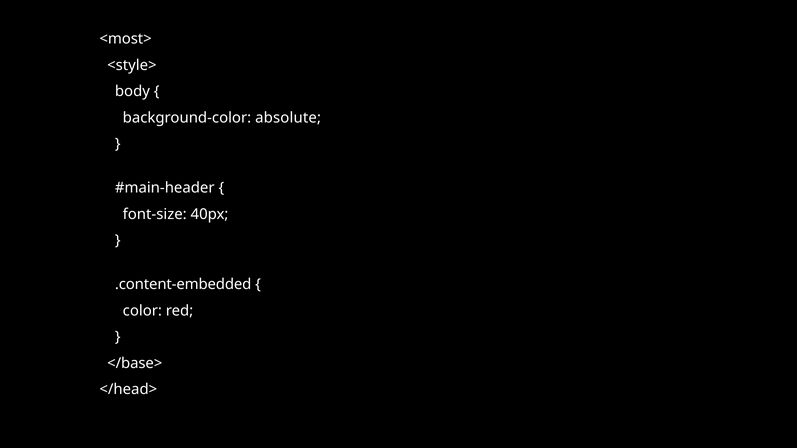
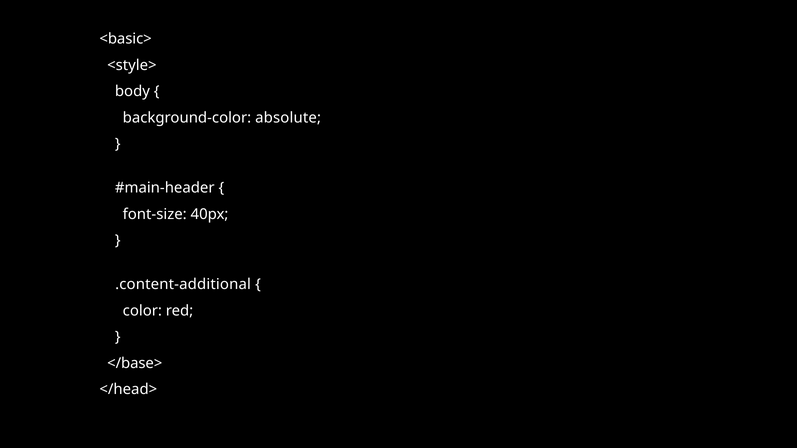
<most>: <most> -> <basic>
.content-embedded: .content-embedded -> .content-additional
